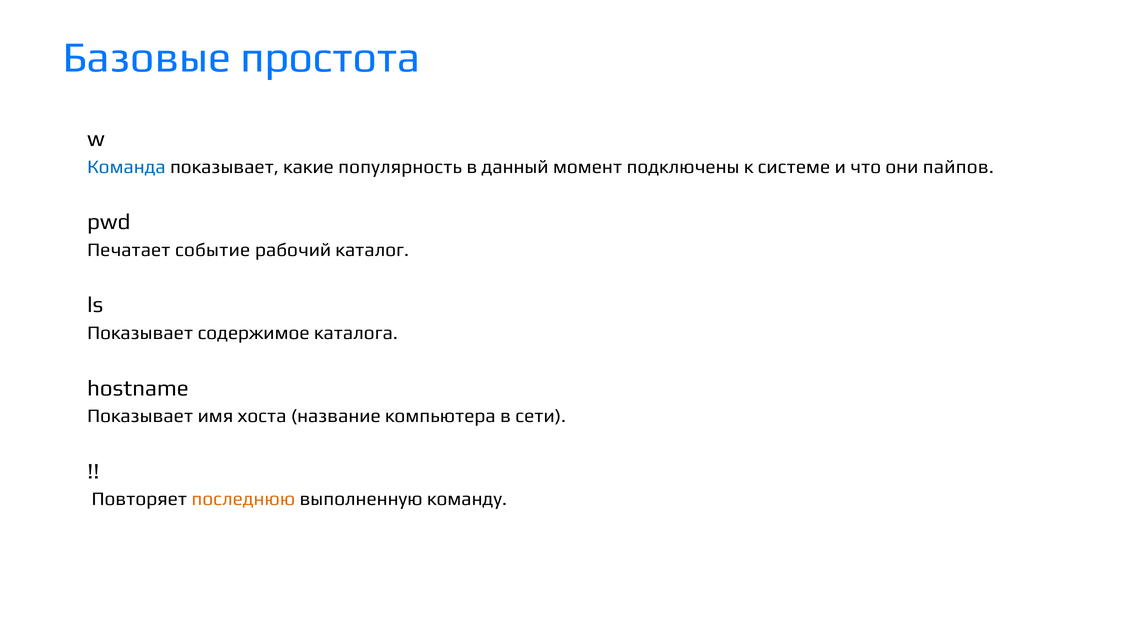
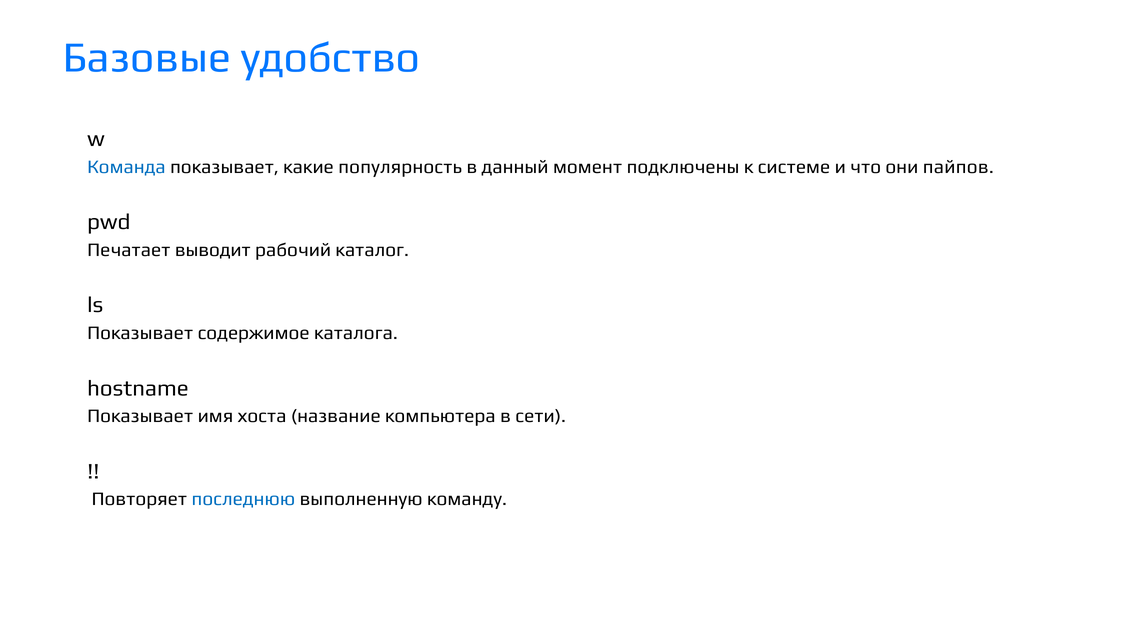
простота: простота -> удобство
событие: событие -> выводит
последнюю colour: orange -> blue
